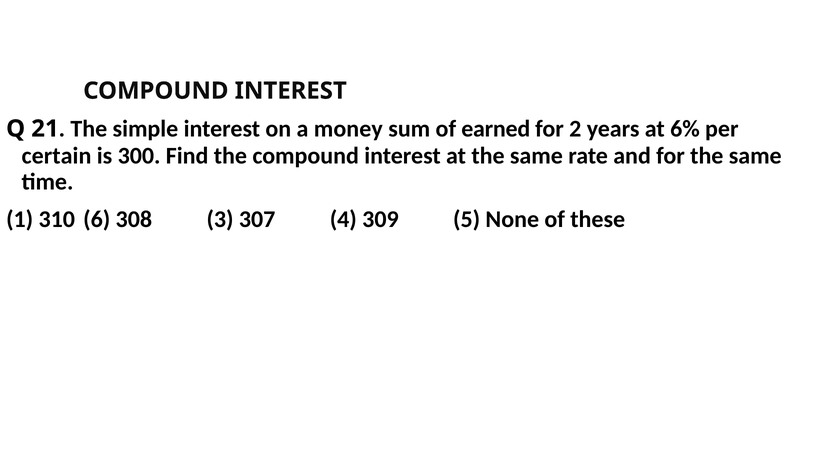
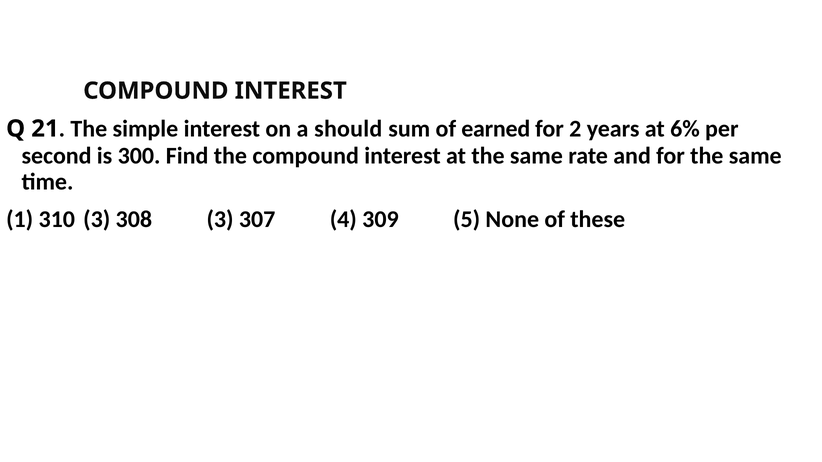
money: money -> should
certain: certain -> second
310 6: 6 -> 3
